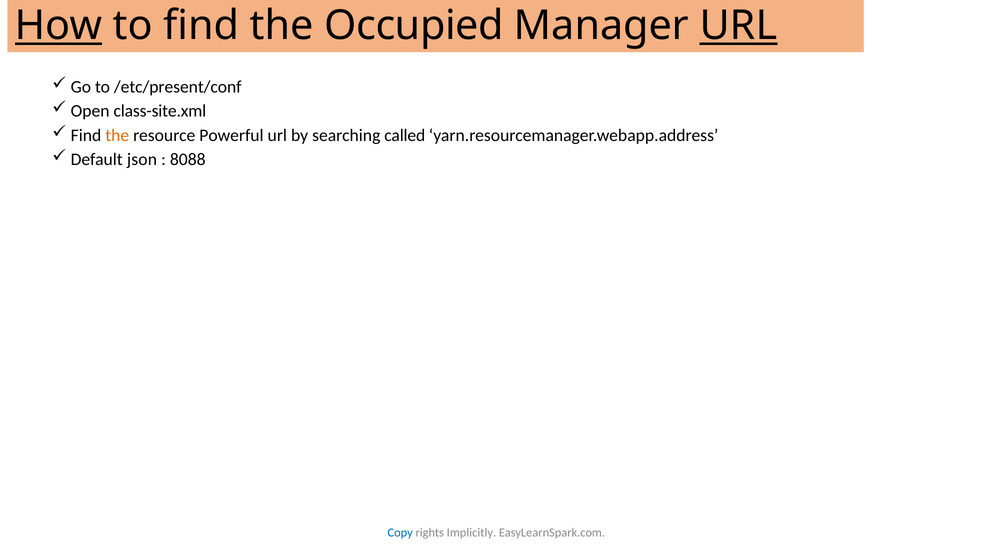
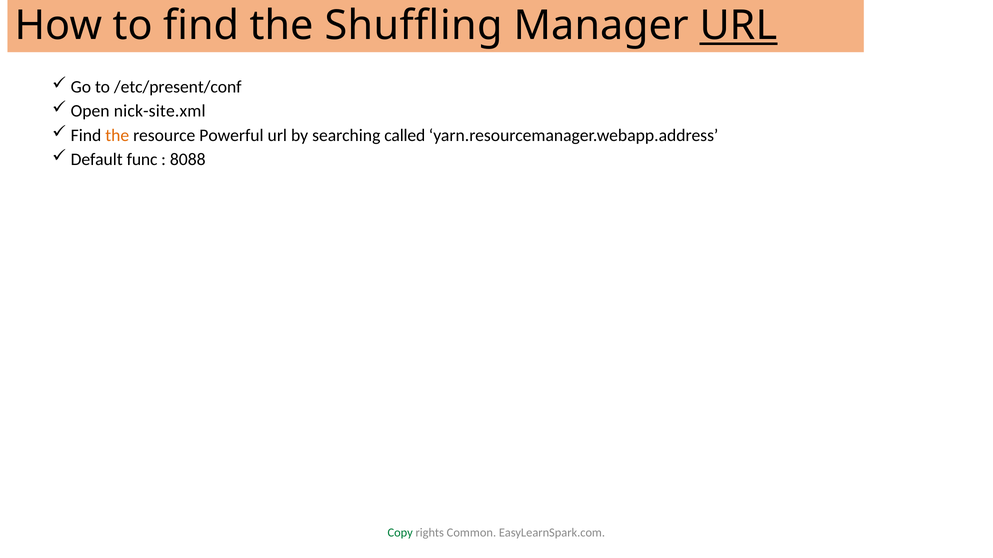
How underline: present -> none
Occupied: Occupied -> Shuffling
class-site.xml: class-site.xml -> nick-site.xml
json: json -> func
Copy colour: blue -> green
Implicitly: Implicitly -> Common
